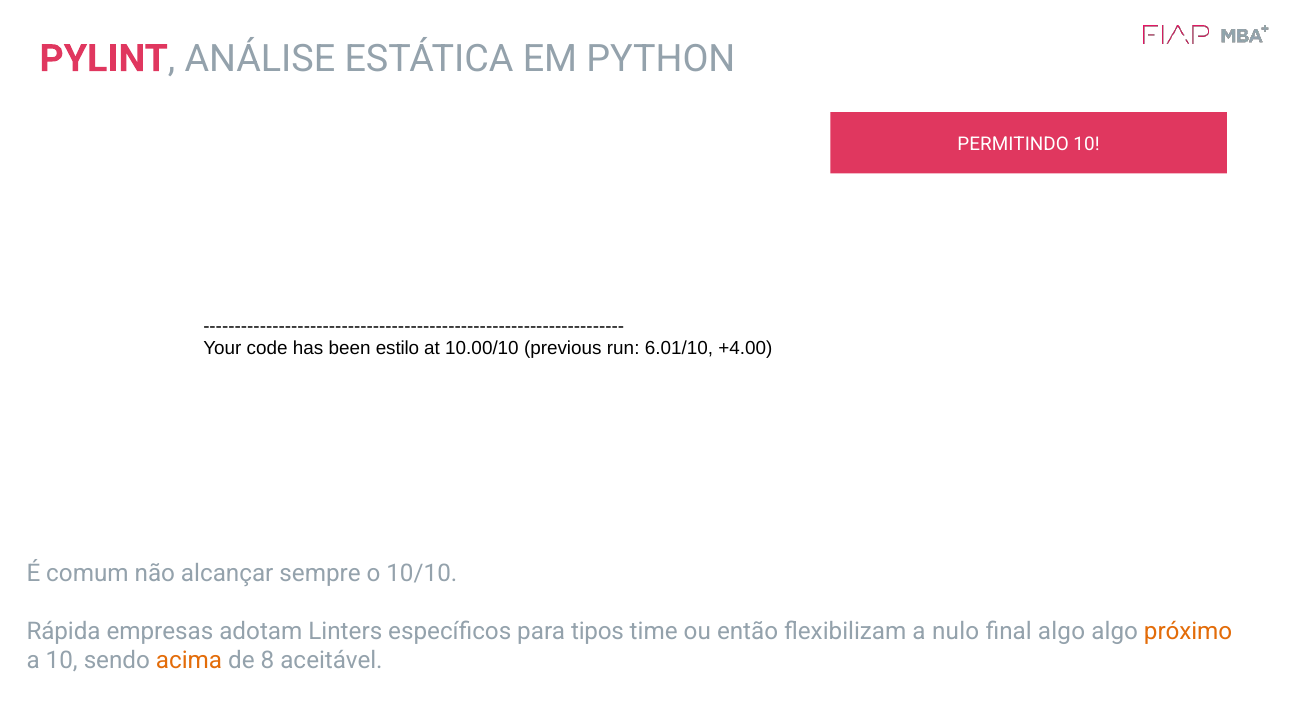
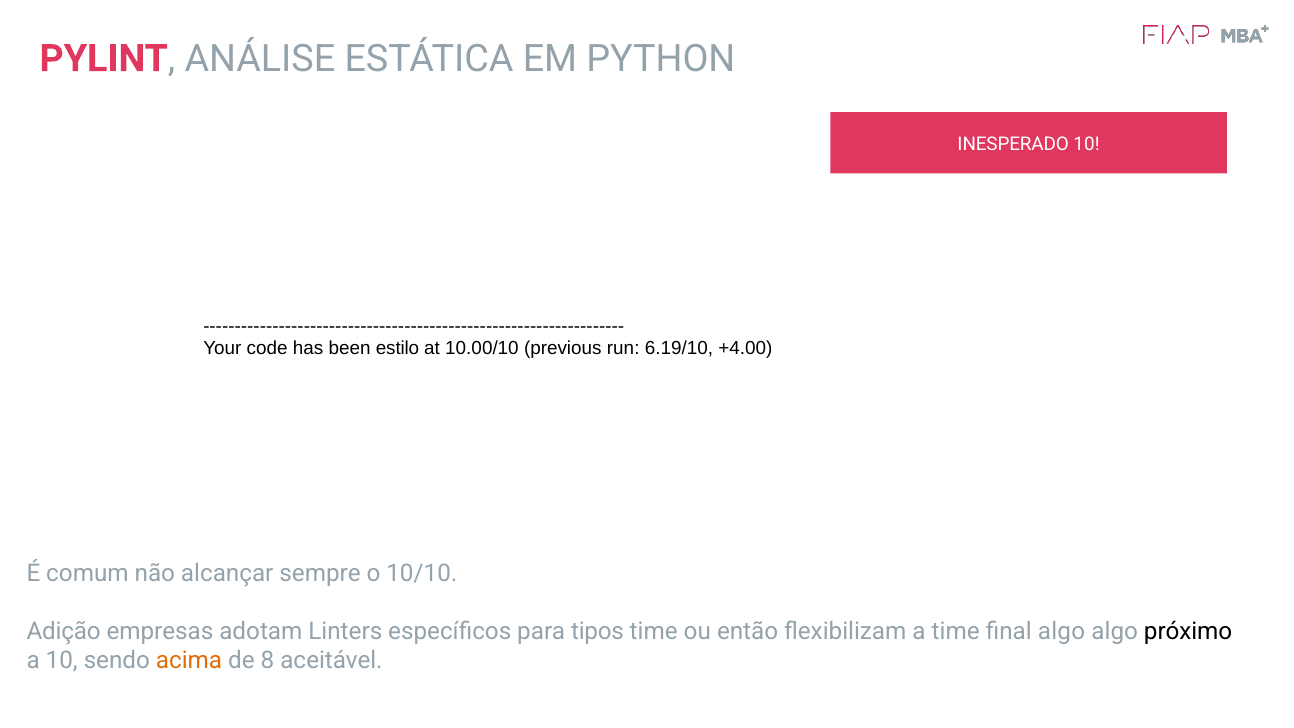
PERMITINDO: PERMITINDO -> INESPERADO
6.01/10: 6.01/10 -> 6.19/10
Rápida: Rápida -> Adição
a nulo: nulo -> time
próximo colour: orange -> black
